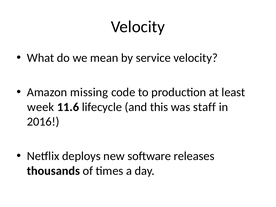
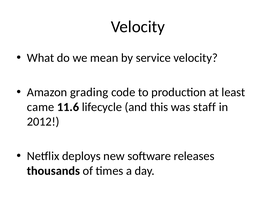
missing: missing -> grading
week: week -> came
2016: 2016 -> 2012
